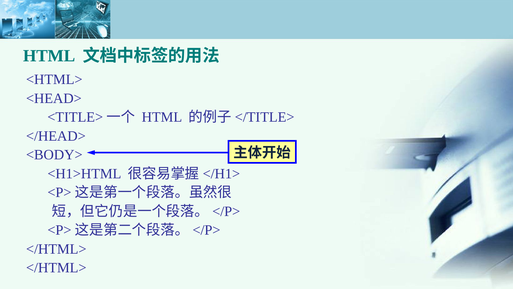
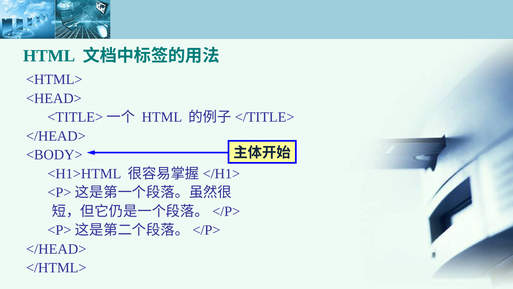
</HTML> at (56, 249): </HTML> -> </HEAD>
